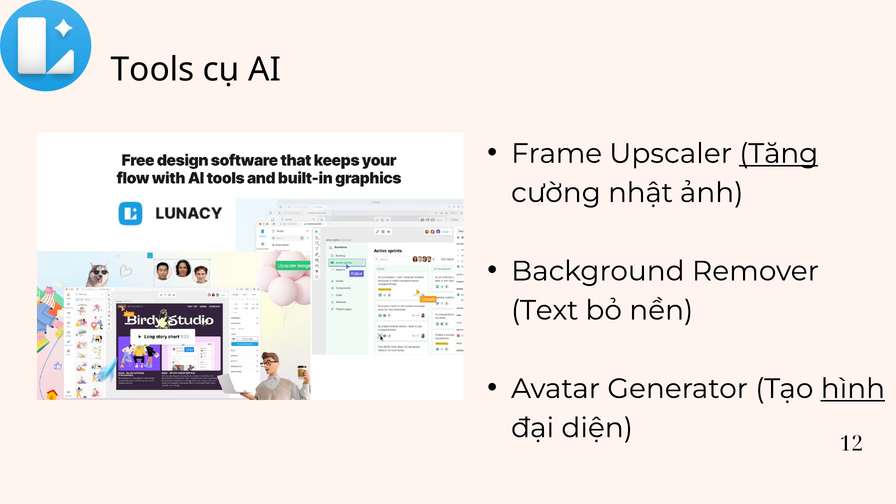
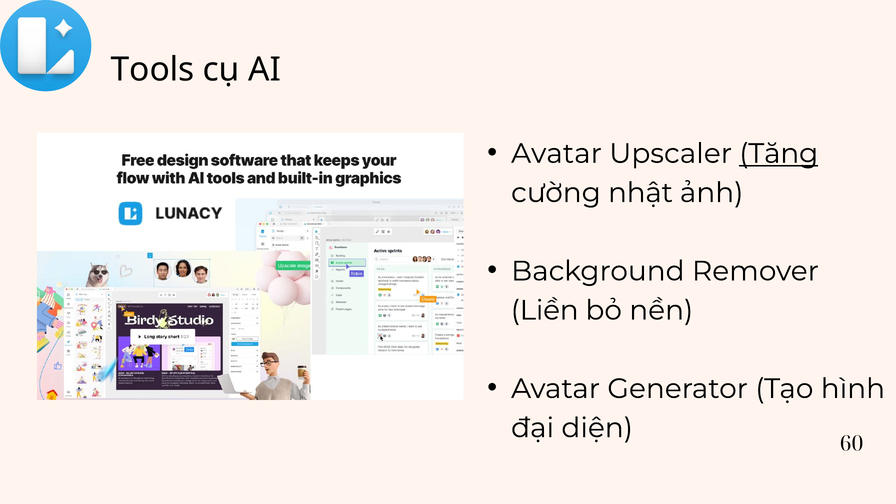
Frame at (557, 154): Frame -> Avatar
Text: Text -> Liền
hình underline: present -> none
12: 12 -> 60
